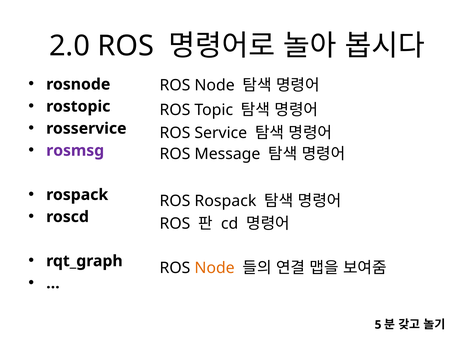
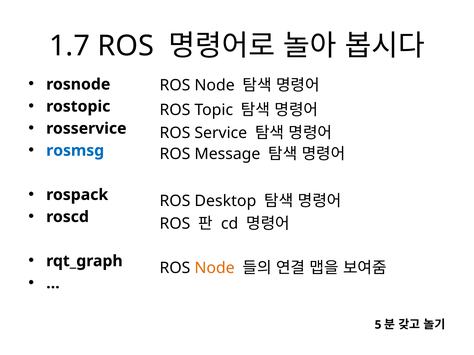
2.0: 2.0 -> 1.7
rosmsg colour: purple -> blue
ROS Rospack: Rospack -> Desktop
